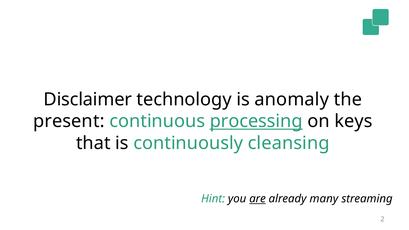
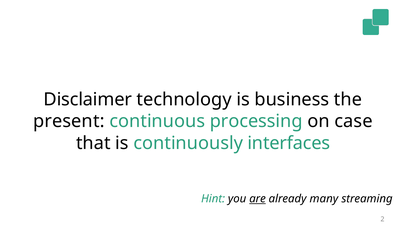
anomaly: anomaly -> business
processing underline: present -> none
keys: keys -> case
cleansing: cleansing -> interfaces
